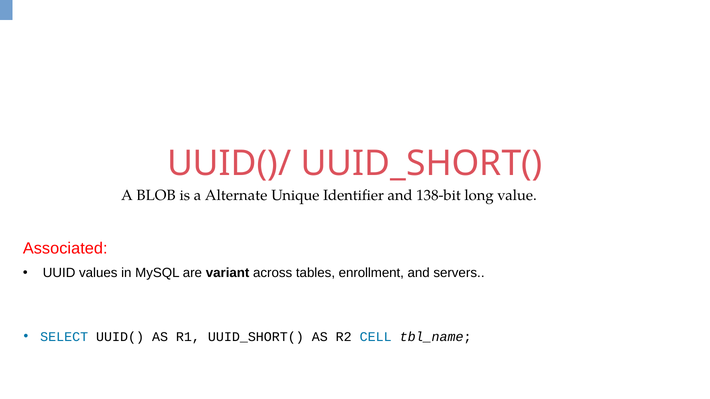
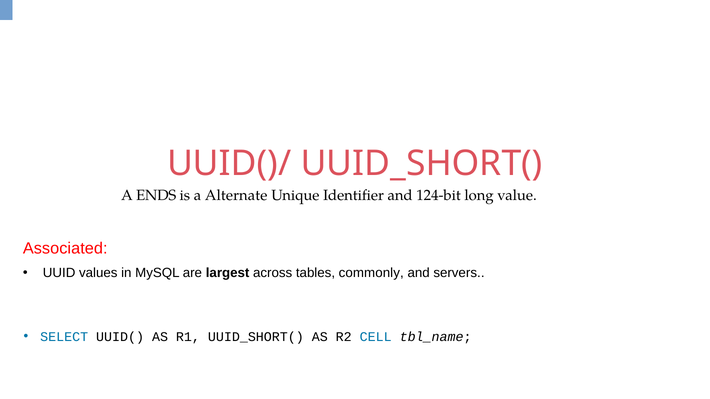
BLOB: BLOB -> ENDS
138-bit: 138-bit -> 124-bit
variant: variant -> largest
enrollment: enrollment -> commonly
